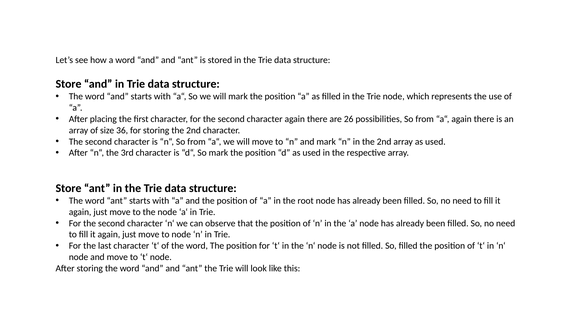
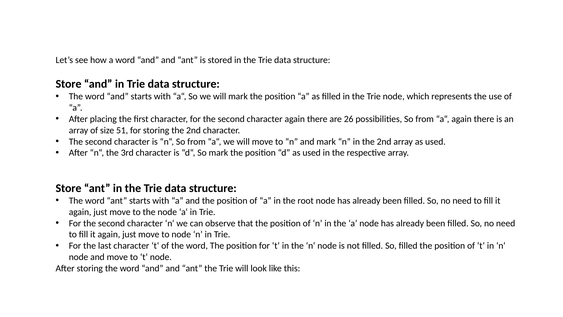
36: 36 -> 51
